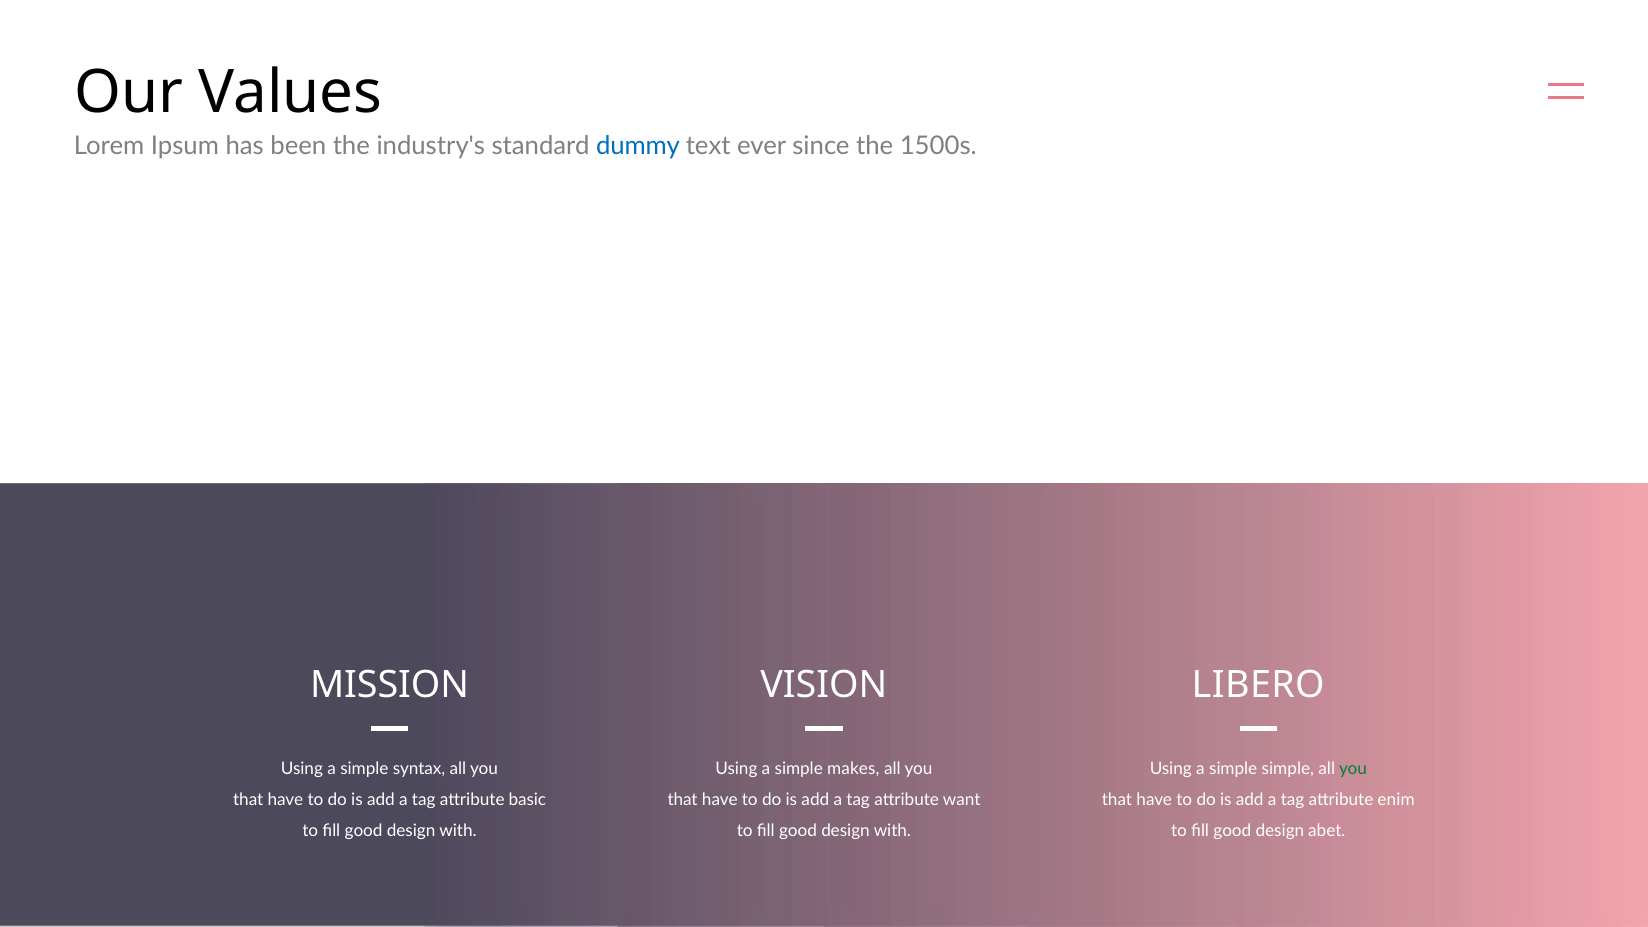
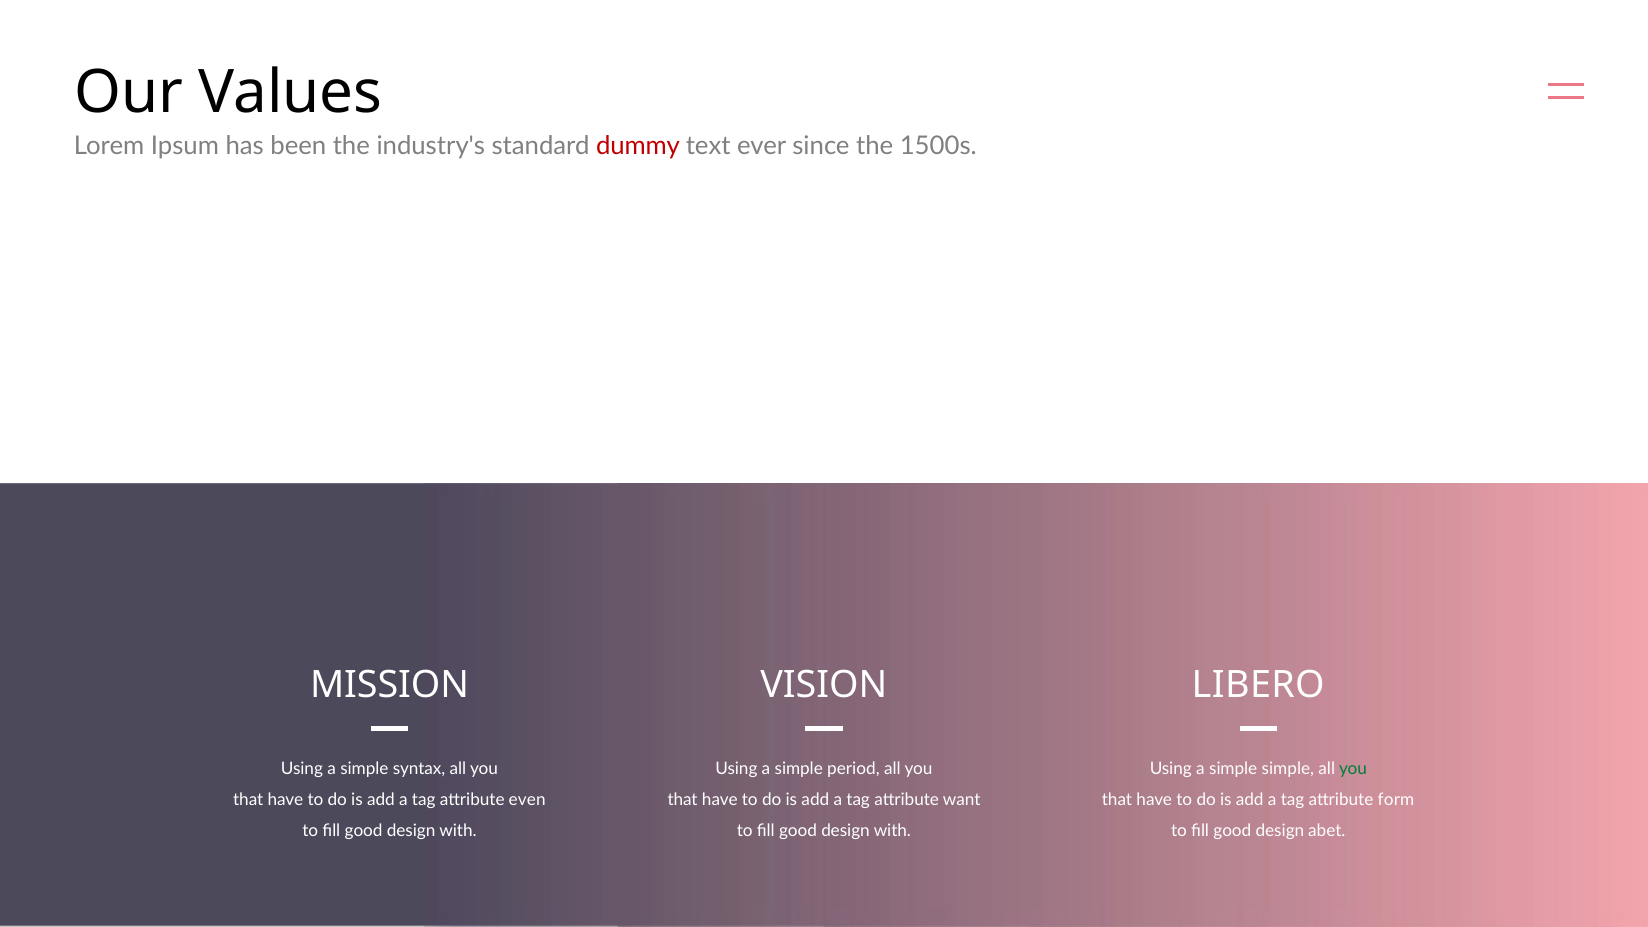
dummy colour: blue -> red
makes: makes -> period
basic: basic -> even
enim: enim -> form
